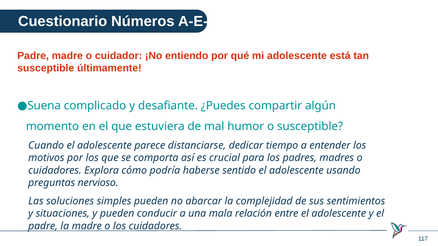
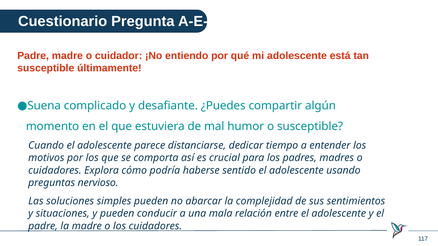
Números: Números -> Pregunta
